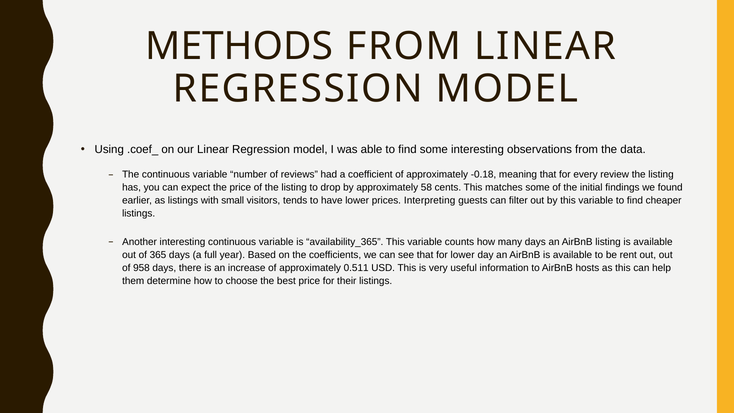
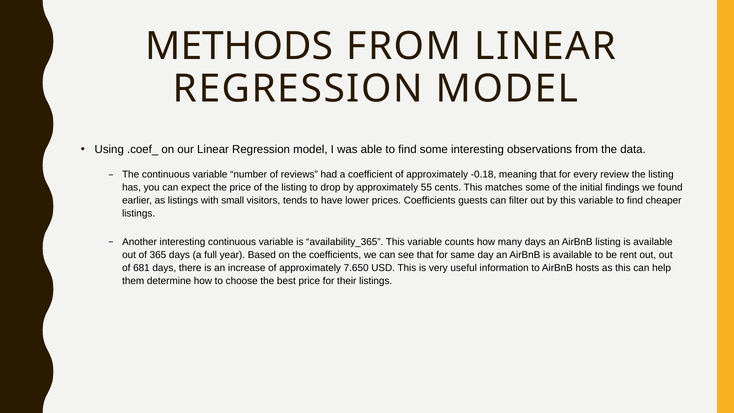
58: 58 -> 55
prices Interpreting: Interpreting -> Coefficients
for lower: lower -> same
958: 958 -> 681
0.511: 0.511 -> 7.650
